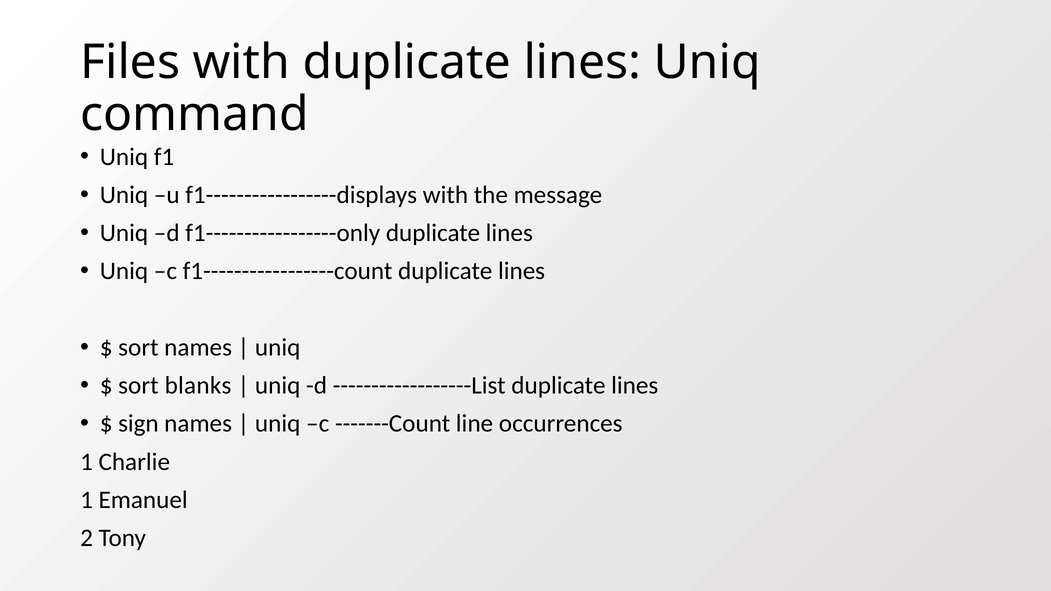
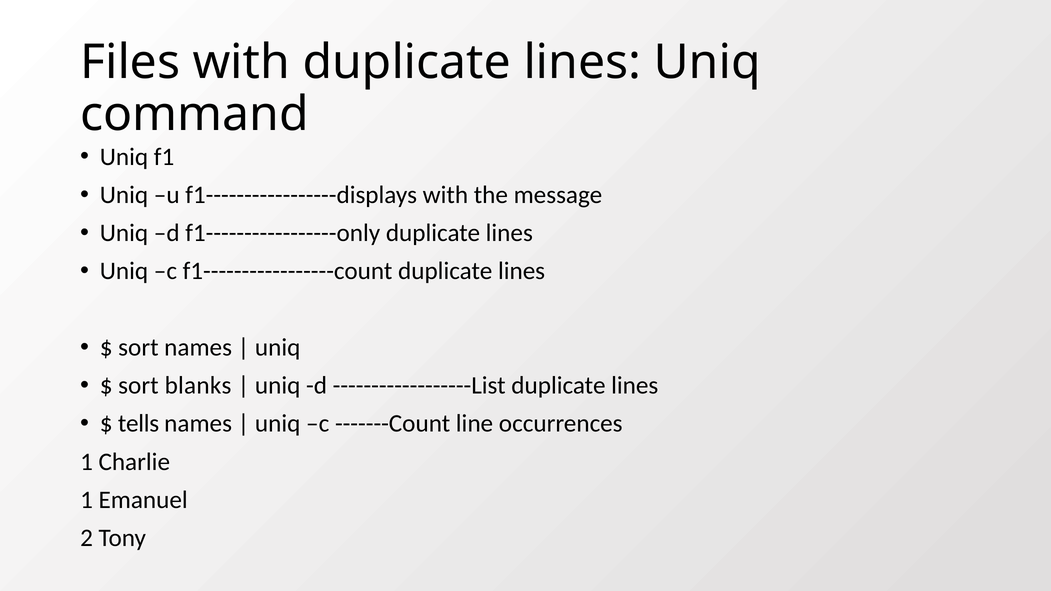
sign: sign -> tells
